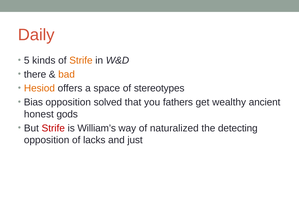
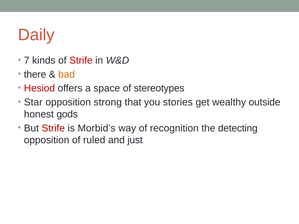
5: 5 -> 7
Strife at (81, 61) colour: orange -> red
Hesiod colour: orange -> red
Bias: Bias -> Star
solved: solved -> strong
fathers: fathers -> stories
ancient: ancient -> outside
William’s: William’s -> Morbid’s
naturalized: naturalized -> recognition
lacks: lacks -> ruled
